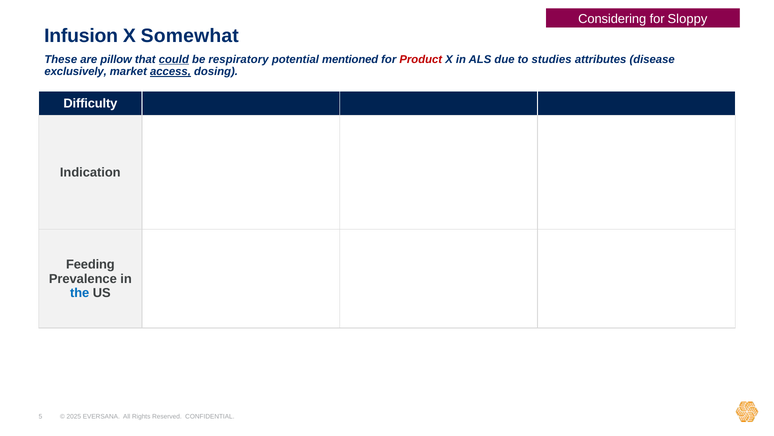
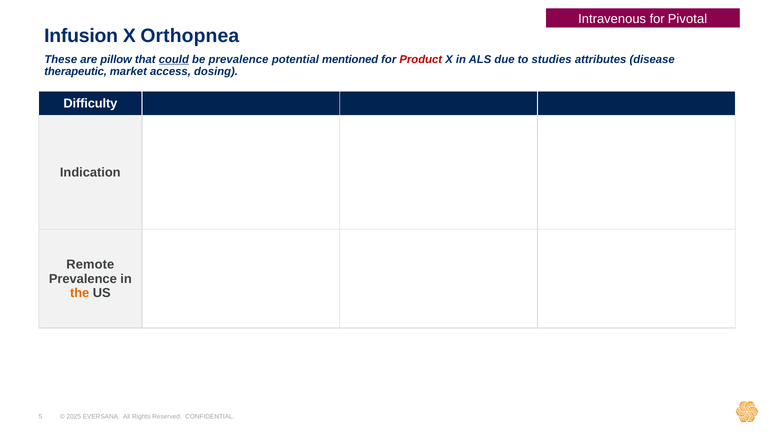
Considering: Considering -> Intravenous
Sloppy: Sloppy -> Pivotal
Somewhat: Somewhat -> Orthopnea
be respiratory: respiratory -> prevalence
exclusively: exclusively -> therapeutic
access underline: present -> none
Feeding: Feeding -> Remote
the colour: blue -> orange
